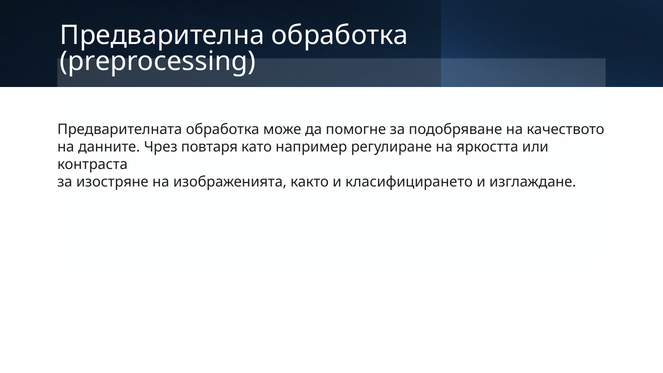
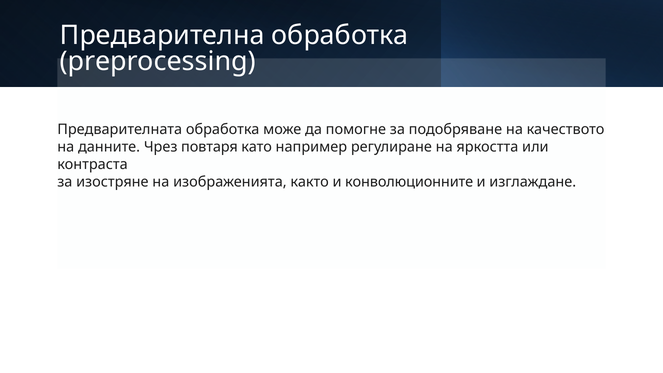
класифицирането: класифицирането -> конволюционните
